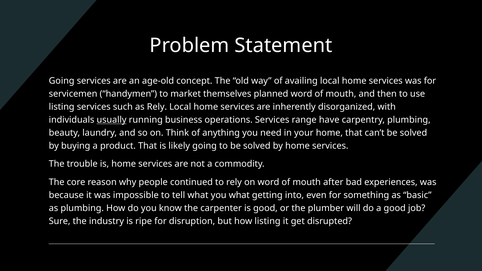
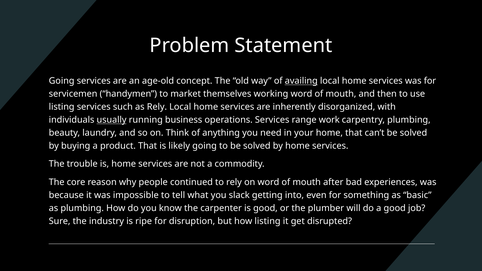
availing underline: none -> present
planned: planned -> working
have: have -> work
you what: what -> slack
